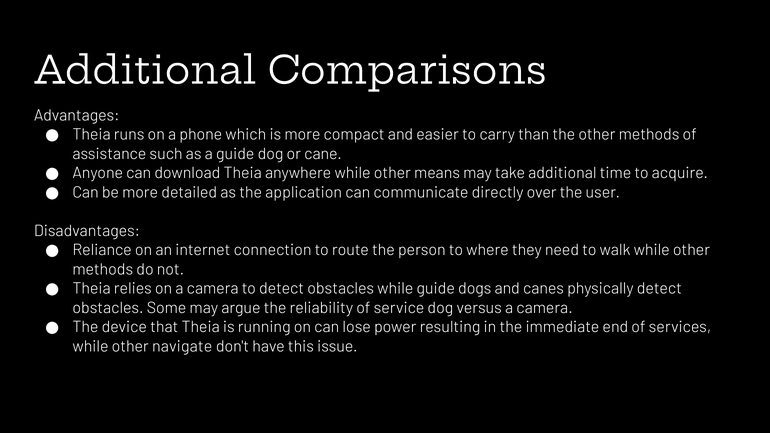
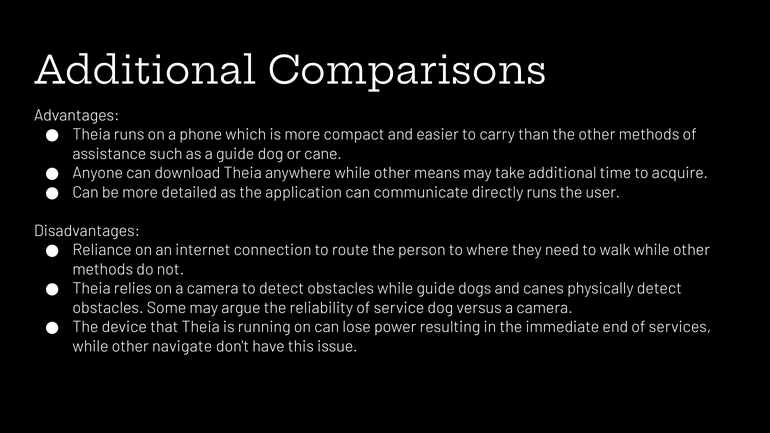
directly over: over -> runs
